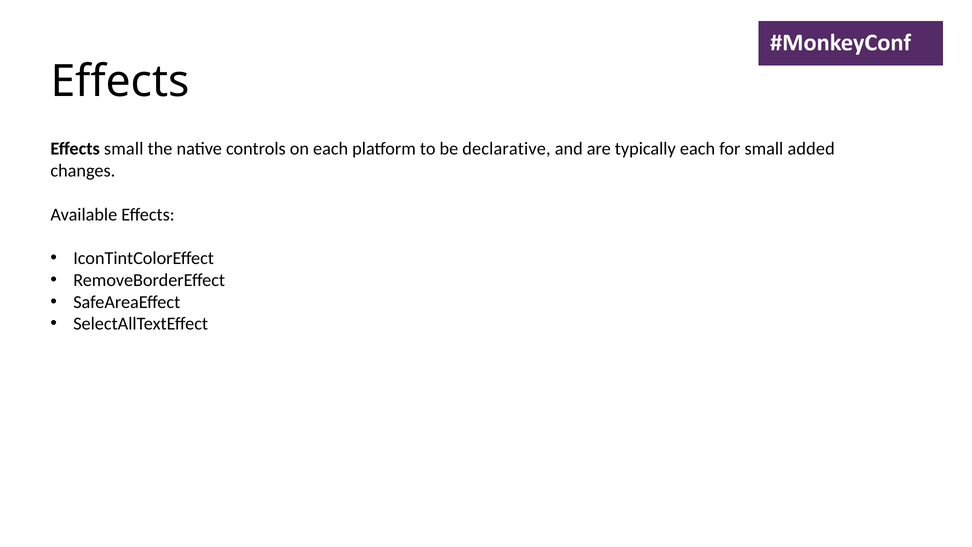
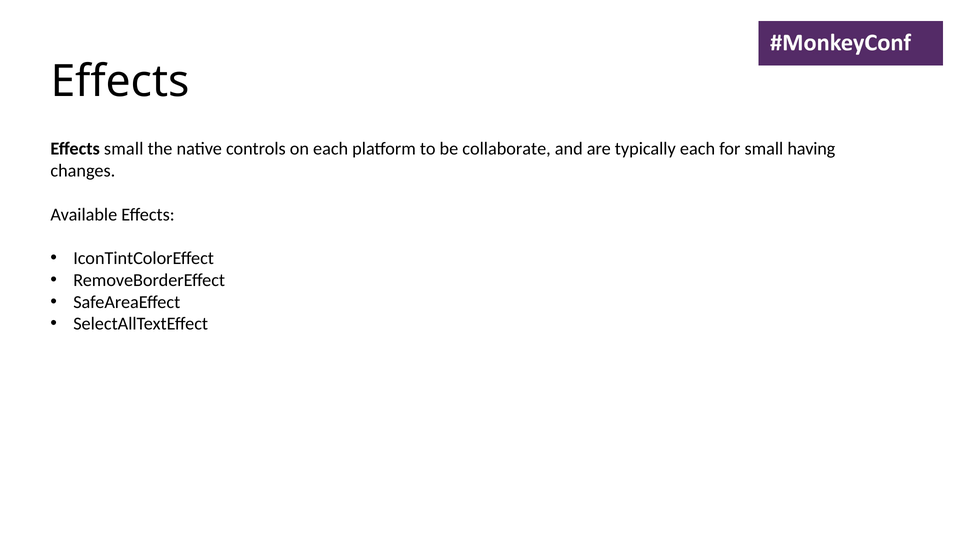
declarative: declarative -> collaborate
added: added -> having
